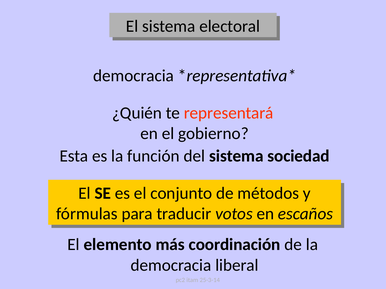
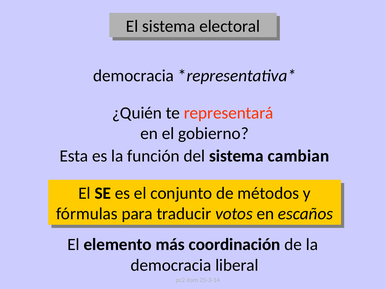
sociedad: sociedad -> cambian
